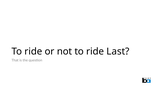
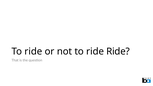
ride Last: Last -> Ride
